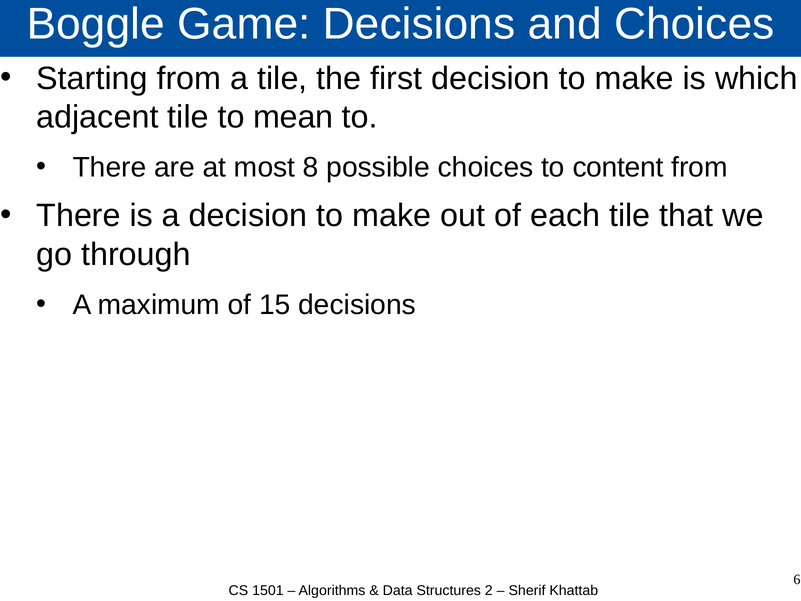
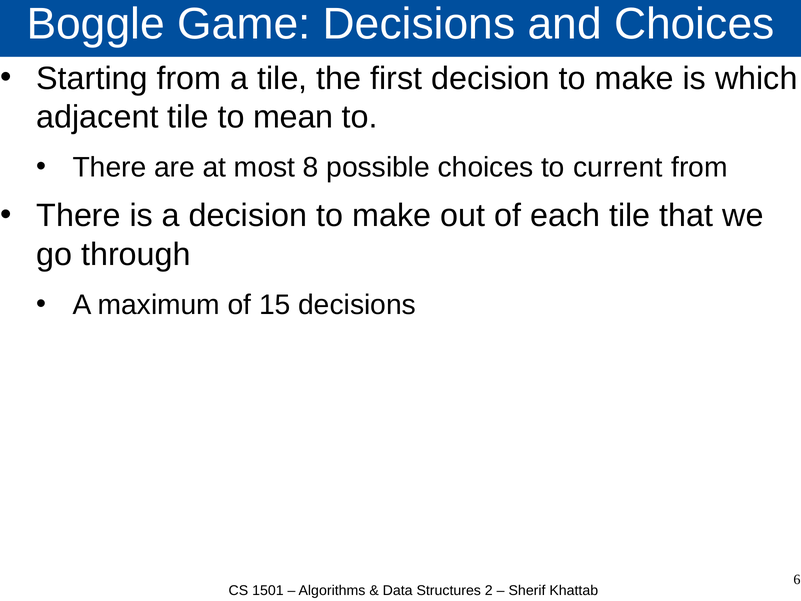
content: content -> current
